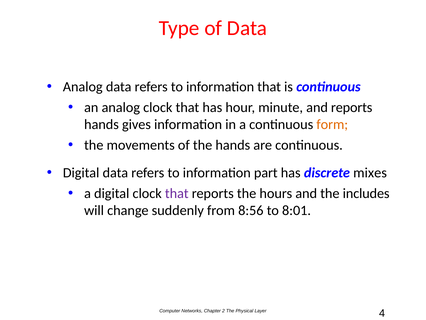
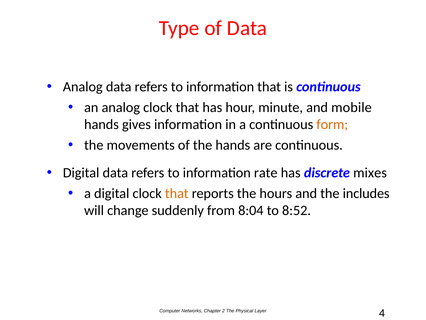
and reports: reports -> mobile
part: part -> rate
that at (177, 193) colour: purple -> orange
8:56: 8:56 -> 8:04
8:01: 8:01 -> 8:52
